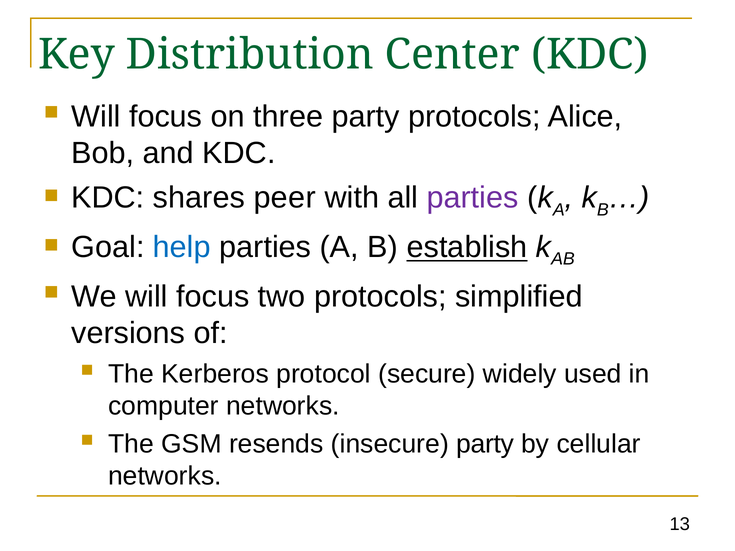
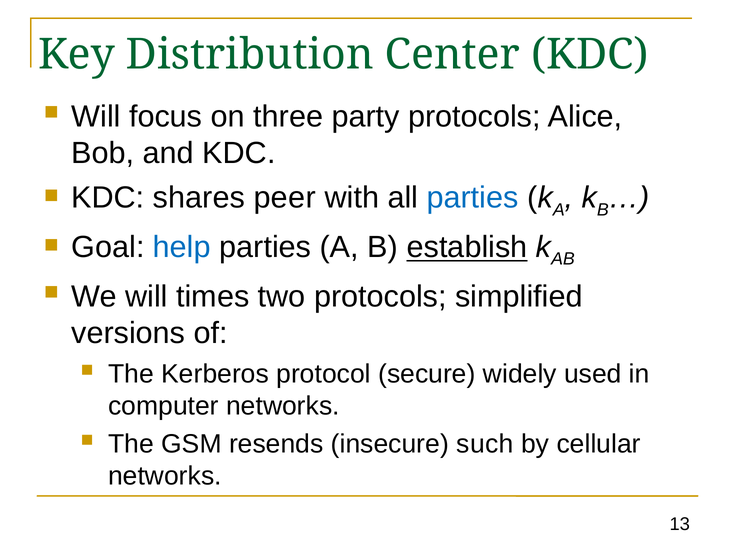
parties at (473, 198) colour: purple -> blue
We will focus: focus -> times
insecure party: party -> such
